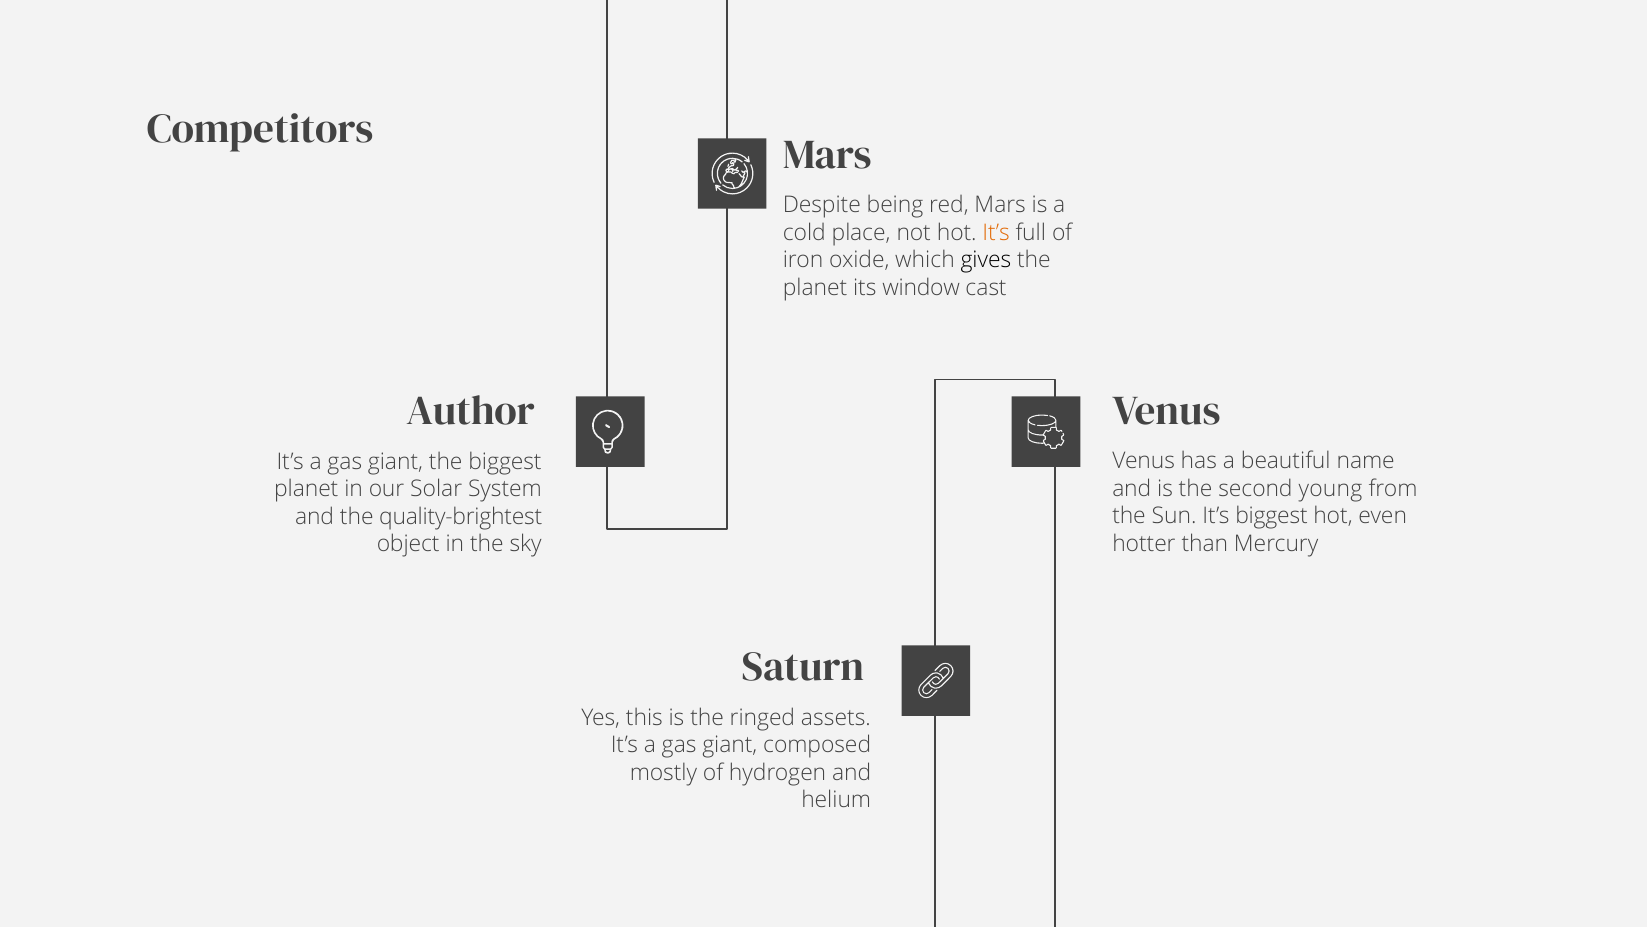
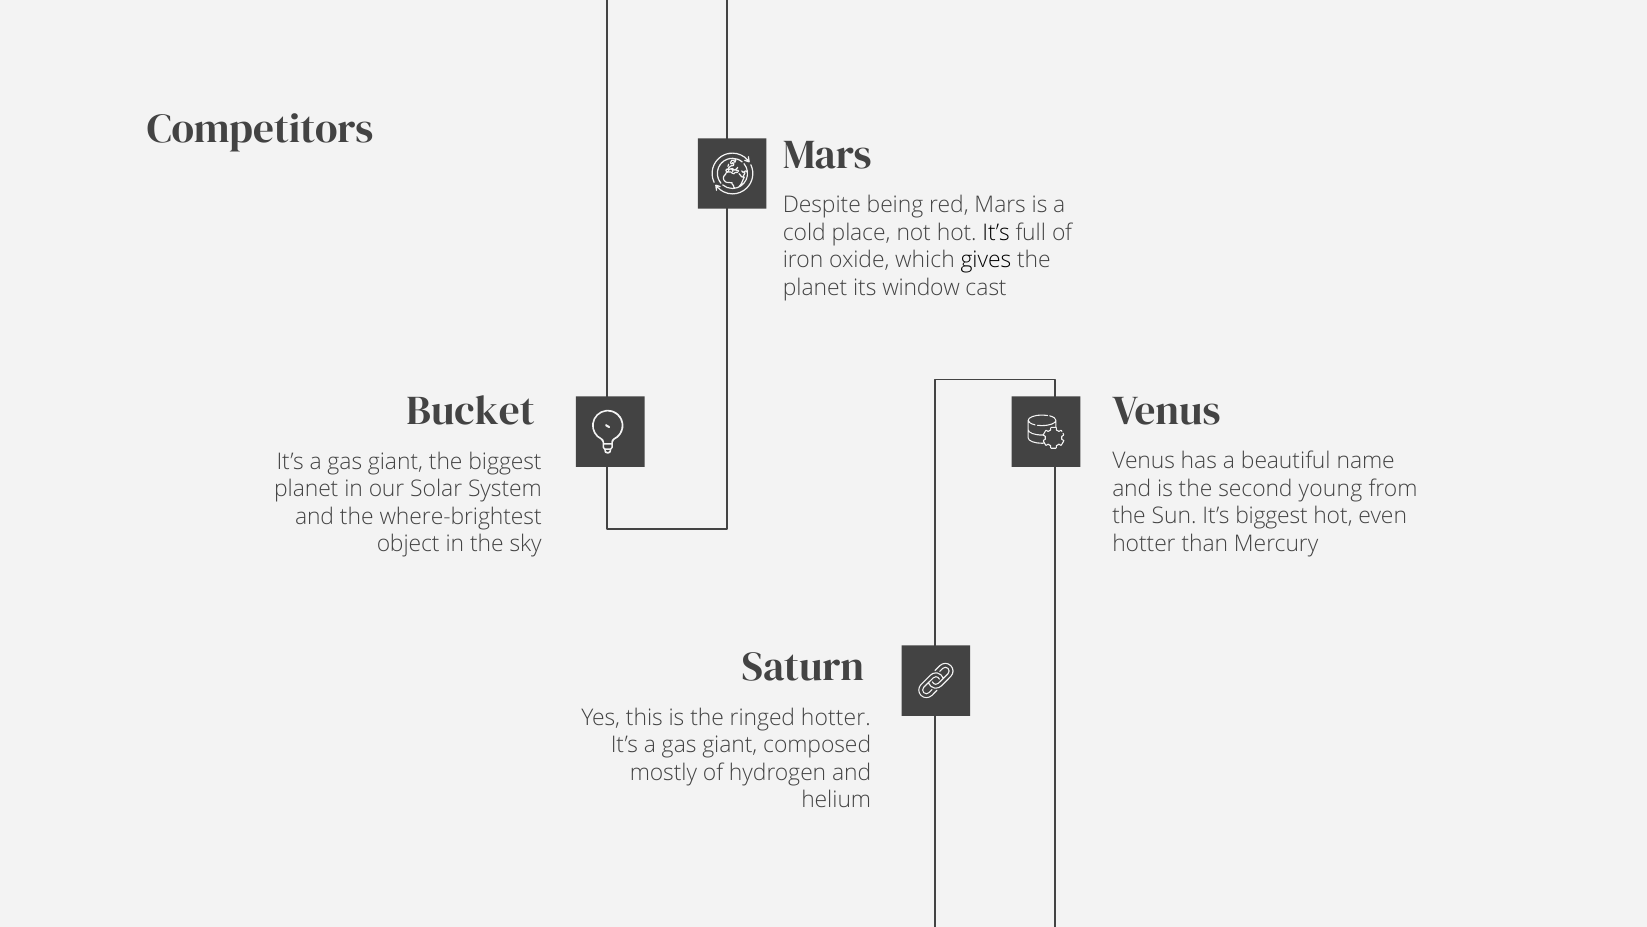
It’s at (996, 232) colour: orange -> black
Author: Author -> Bucket
quality-brightest: quality-brightest -> where-brightest
ringed assets: assets -> hotter
